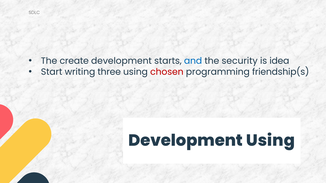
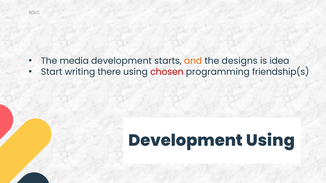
create: create -> media
and colour: blue -> orange
security: security -> designs
three: three -> there
